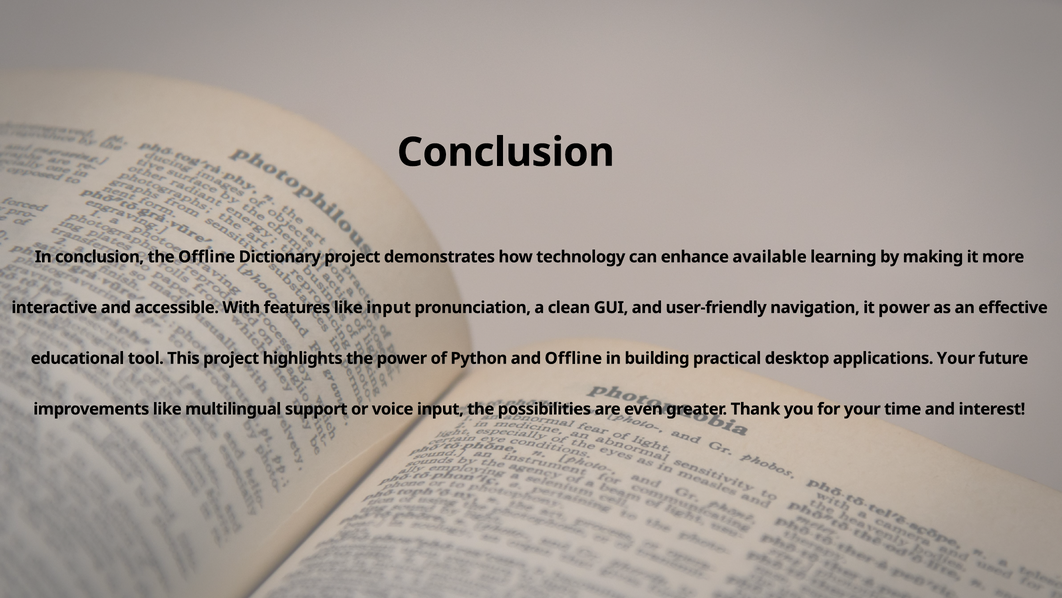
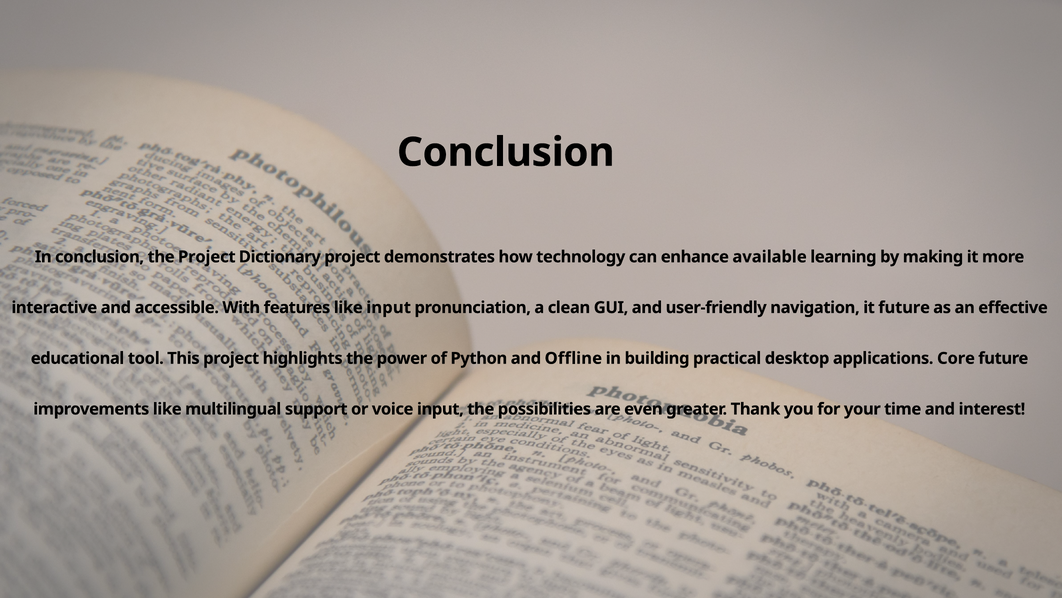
the Offline: Offline -> Project
it power: power -> future
applications Your: Your -> Core
